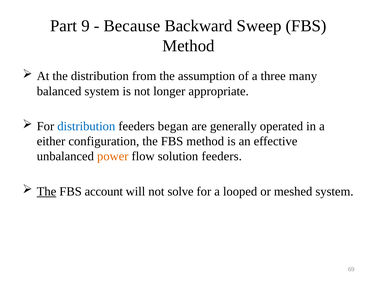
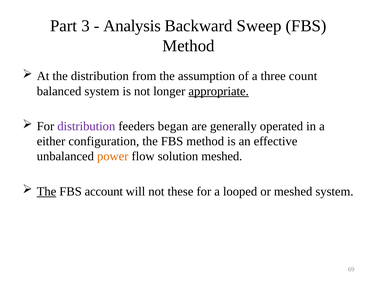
9: 9 -> 3
Because: Because -> Analysis
many: many -> count
appropriate underline: none -> present
distribution at (86, 127) colour: blue -> purple
solution feeders: feeders -> meshed
solve: solve -> these
